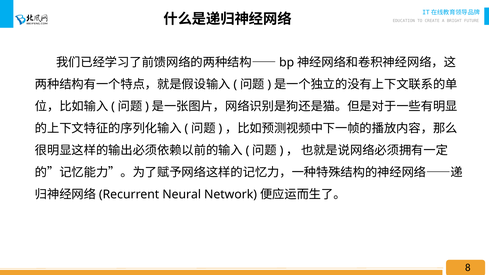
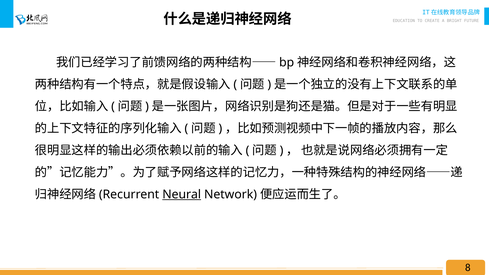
Neural underline: none -> present
